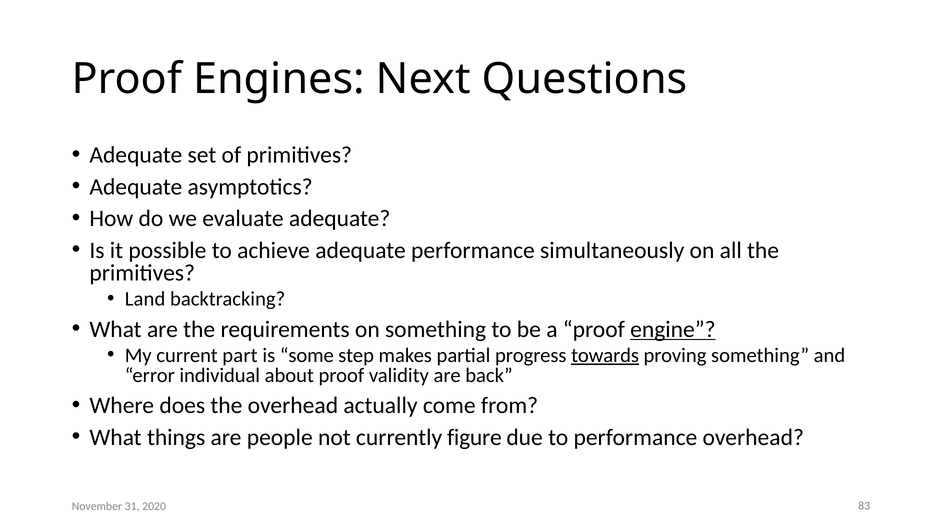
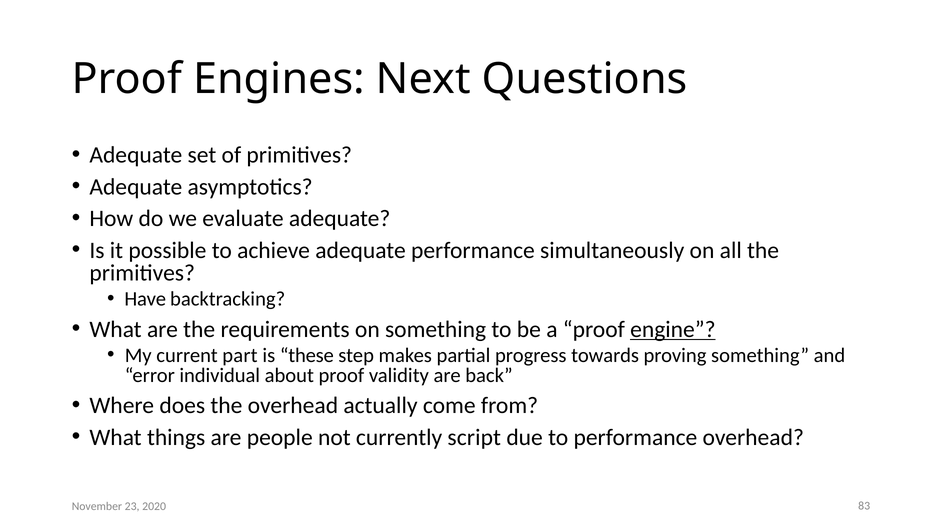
Land: Land -> Have
some: some -> these
towards underline: present -> none
figure: figure -> script
31: 31 -> 23
